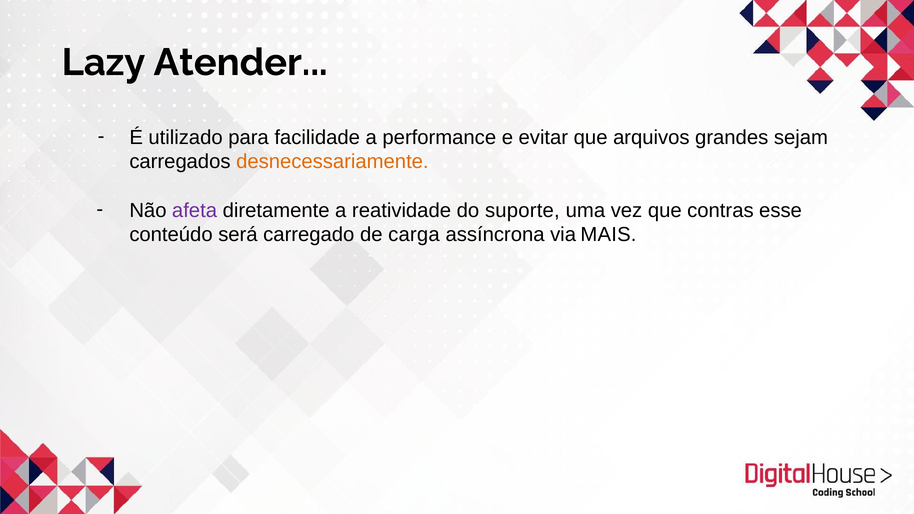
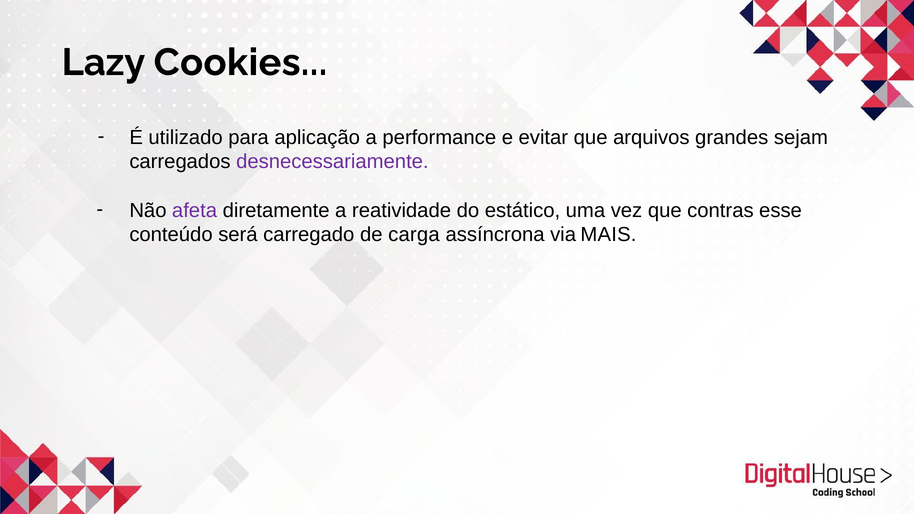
Atender: Atender -> Cookies
facilidade: facilidade -> aplicação
desnecessariamente colour: orange -> purple
suporte: suporte -> estático
